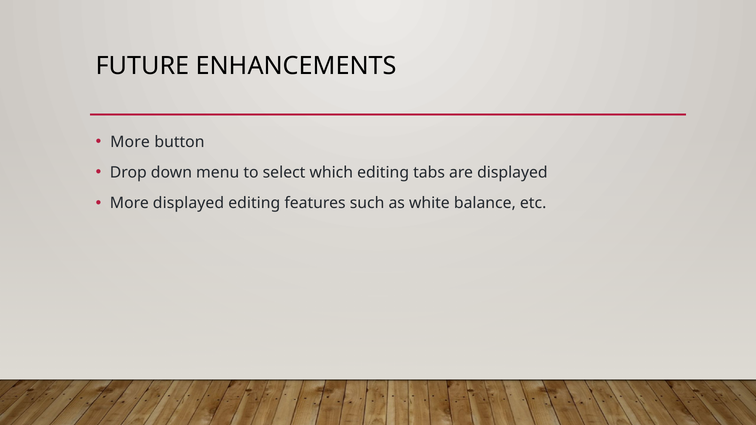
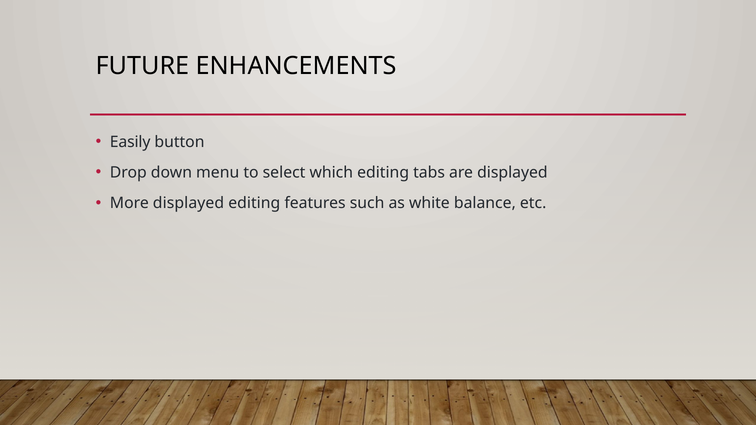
More at (130, 142): More -> Easily
